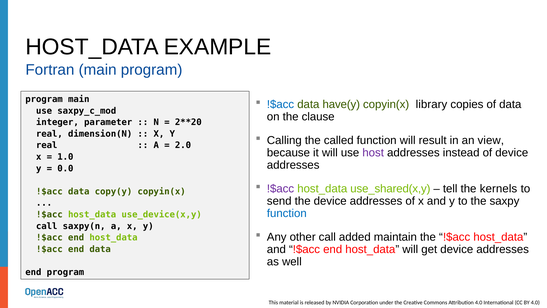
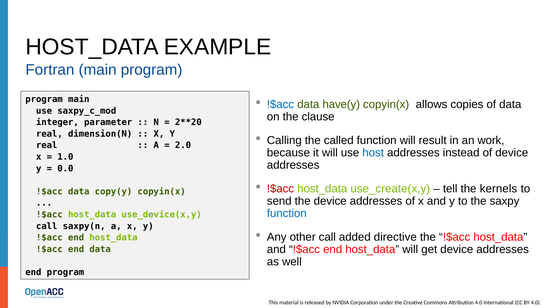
library: library -> allows
view: view -> work
host colour: purple -> blue
!$acc at (281, 189) colour: purple -> red
use_shared(x,y: use_shared(x,y -> use_create(x,y
maintain: maintain -> directive
